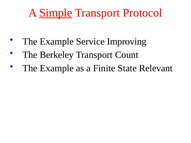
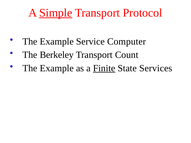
Improving: Improving -> Computer
Finite underline: none -> present
Relevant: Relevant -> Services
